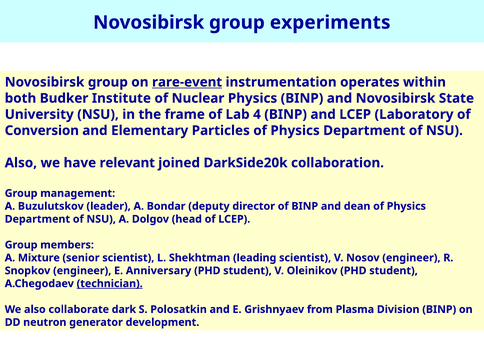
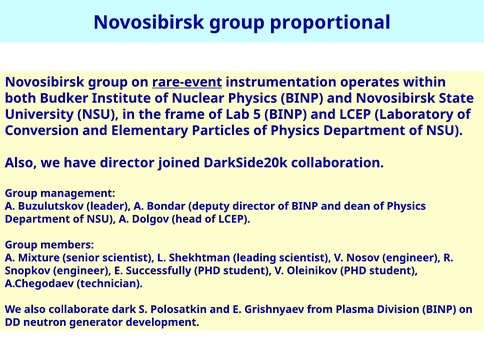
experiments: experiments -> proportional
4: 4 -> 5
have relevant: relevant -> director
Anniversary: Anniversary -> Successfully
technician underline: present -> none
